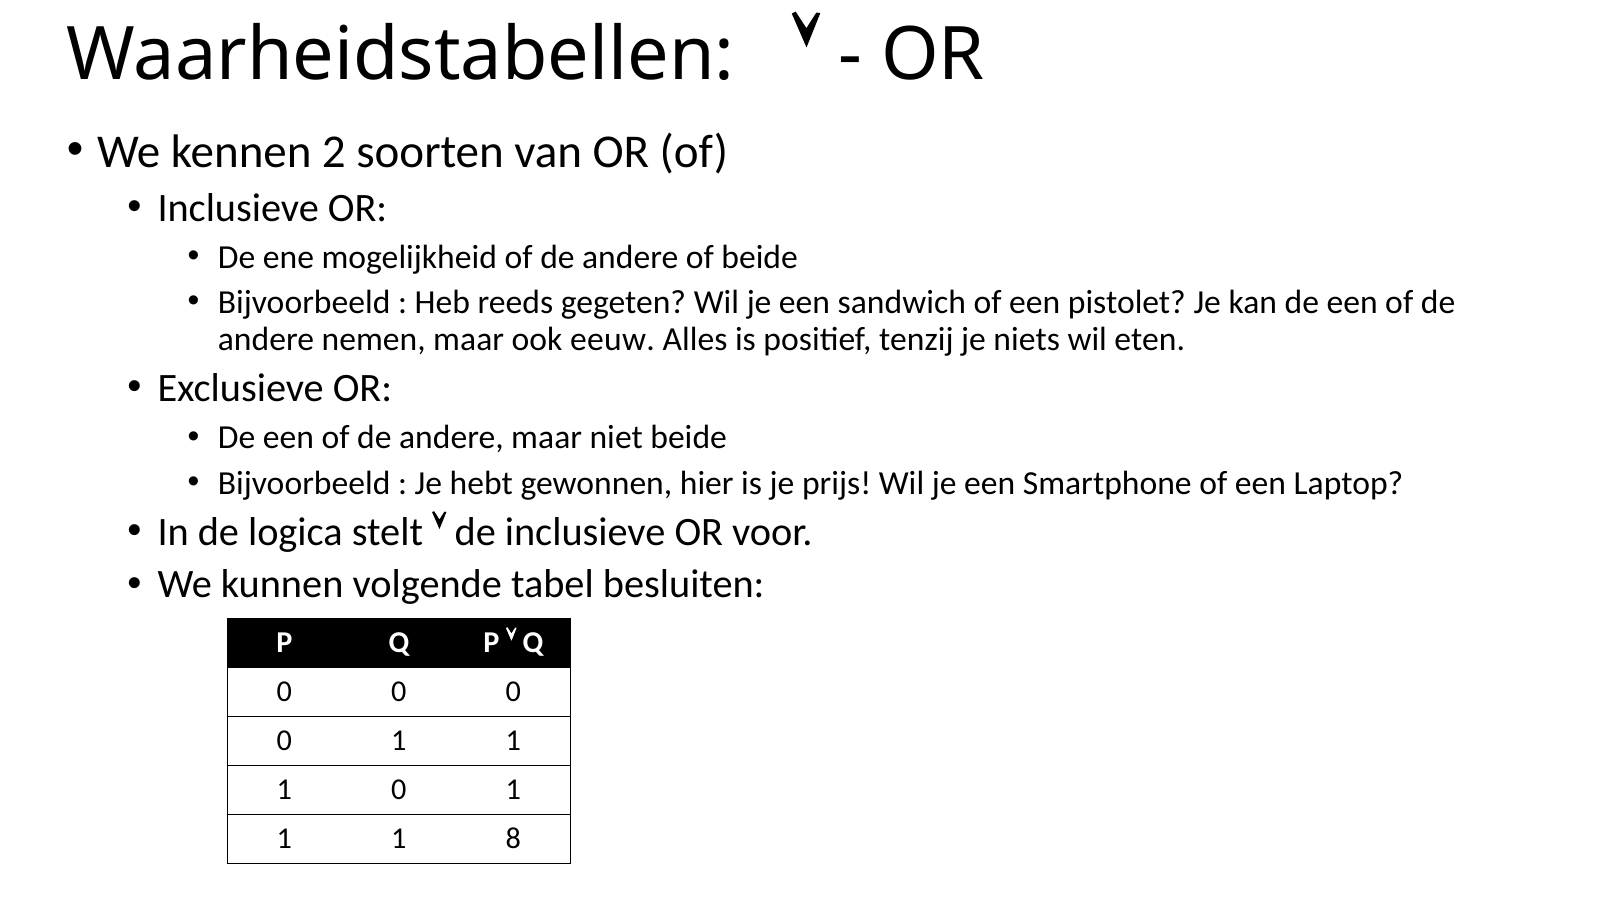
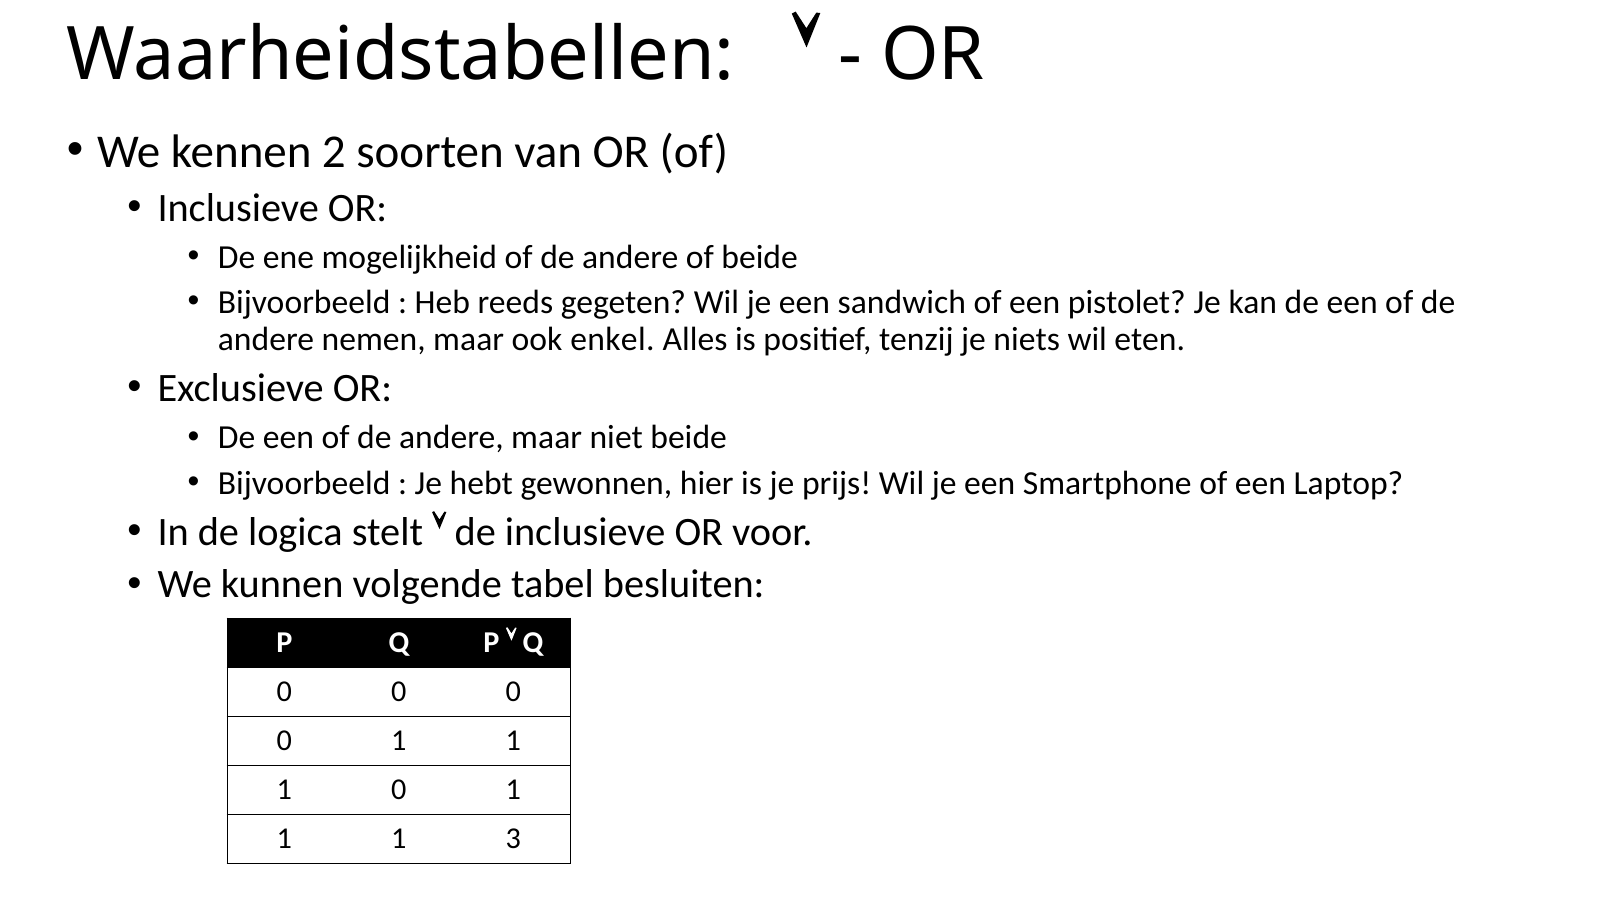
eeuw: eeuw -> enkel
8: 8 -> 3
